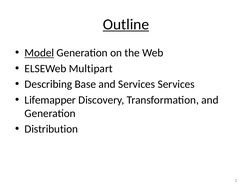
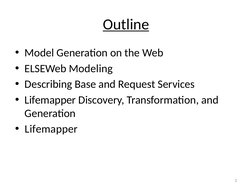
Model underline: present -> none
Multipart: Multipart -> Modeling
and Services: Services -> Request
Distribution at (51, 129): Distribution -> Lifemapper
